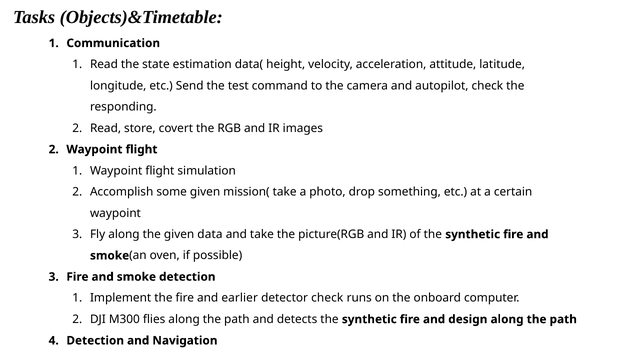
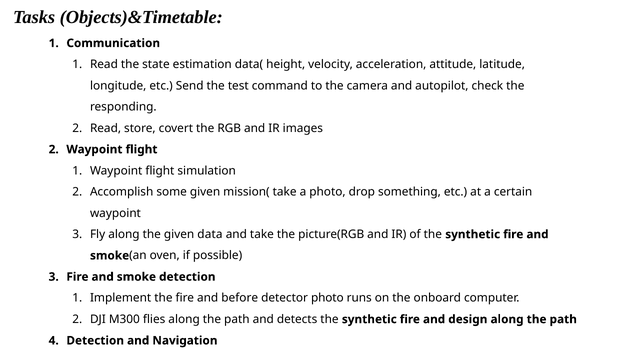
earlier: earlier -> before
detector check: check -> photo
